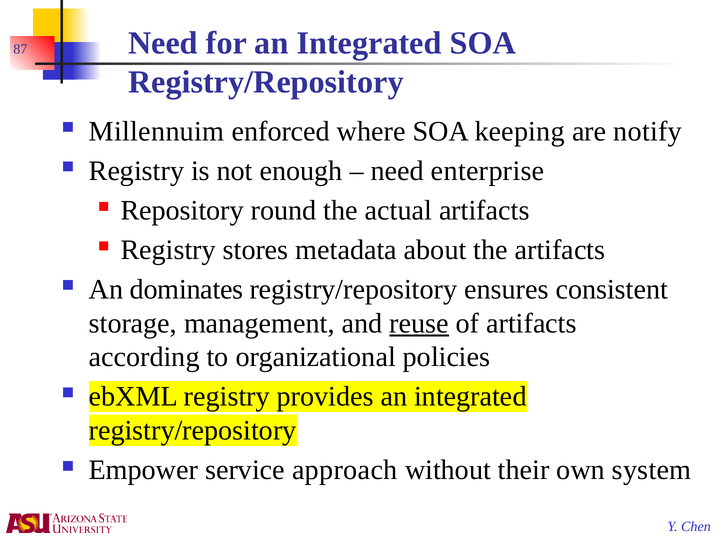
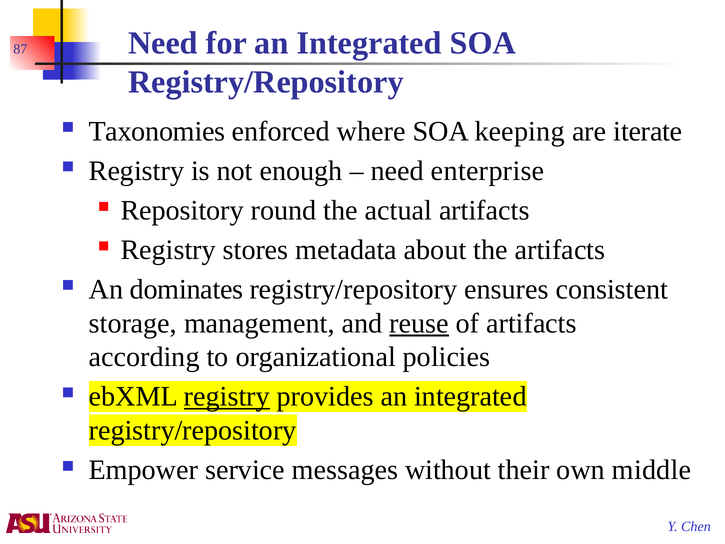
Millennuim: Millennuim -> Taxonomies
notify: notify -> iterate
registry at (227, 396) underline: none -> present
approach: approach -> messages
system: system -> middle
